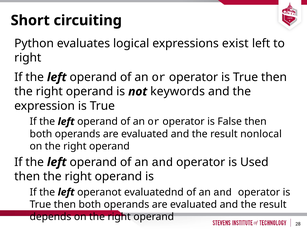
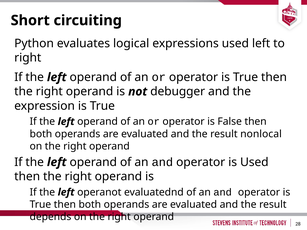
expressions exist: exist -> used
keywords: keywords -> debugger
